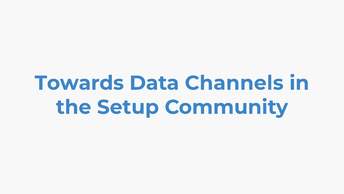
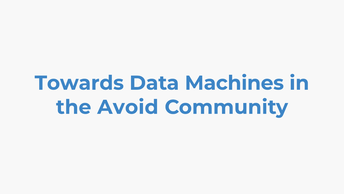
Channels: Channels -> Machines
Setup: Setup -> Avoid
